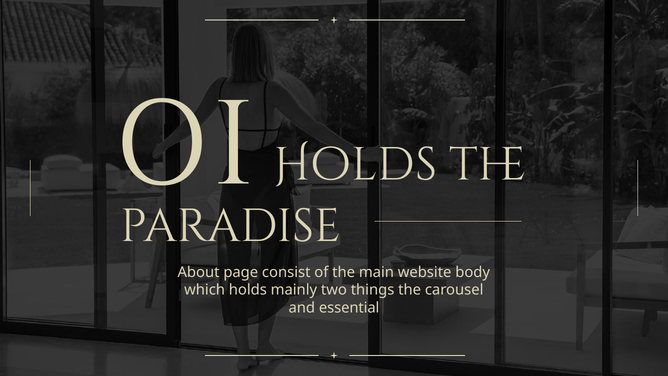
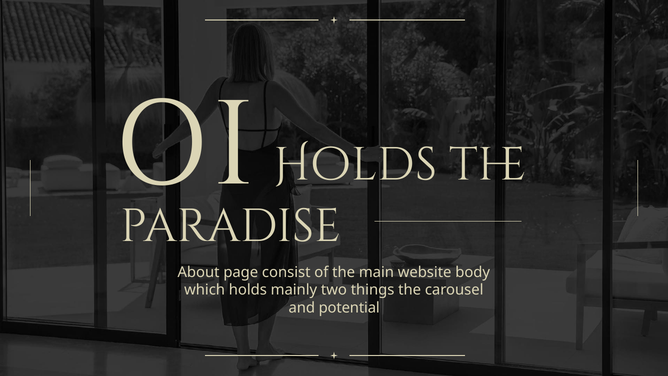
essential: essential -> potential
